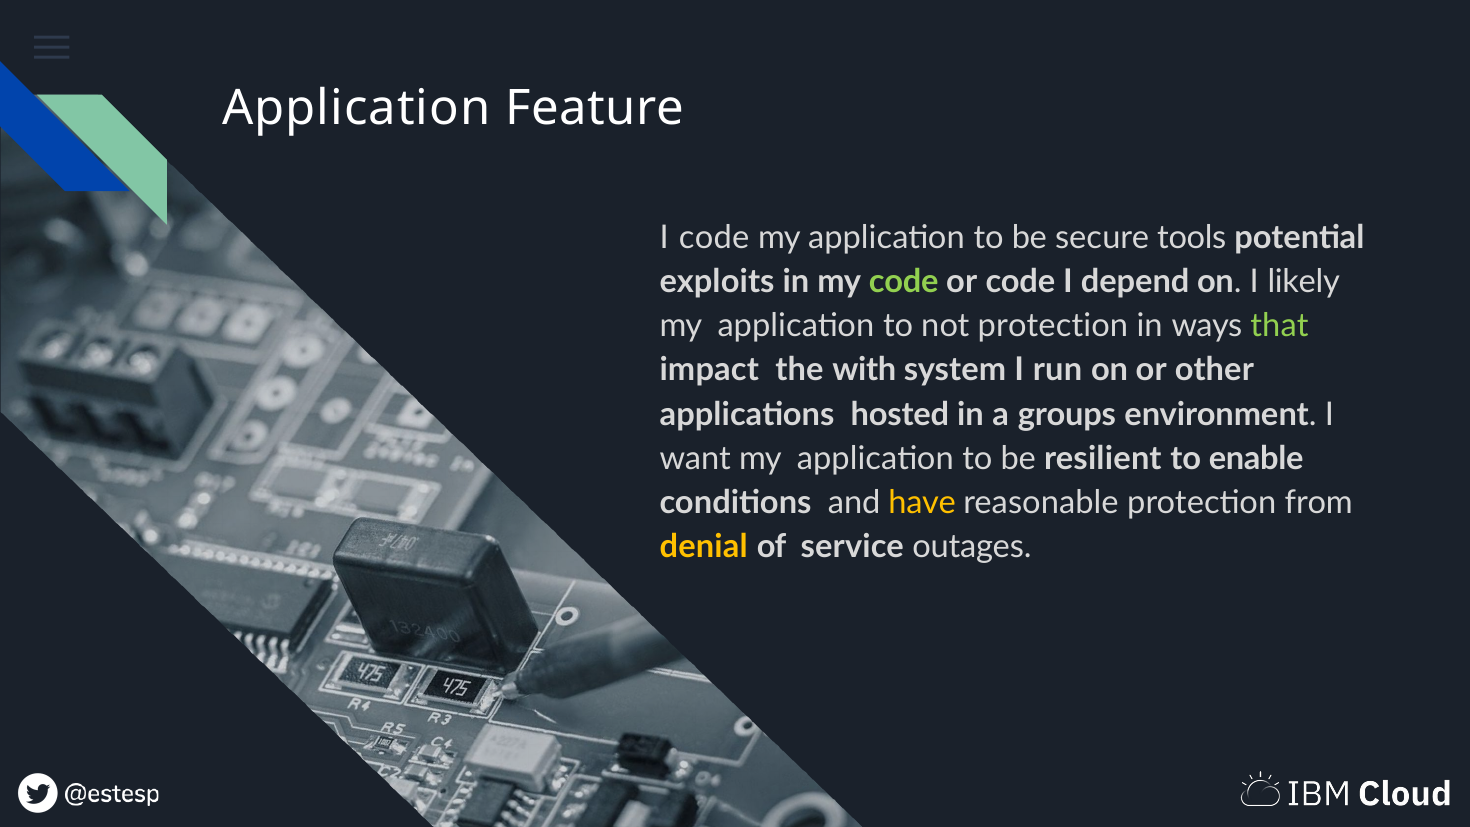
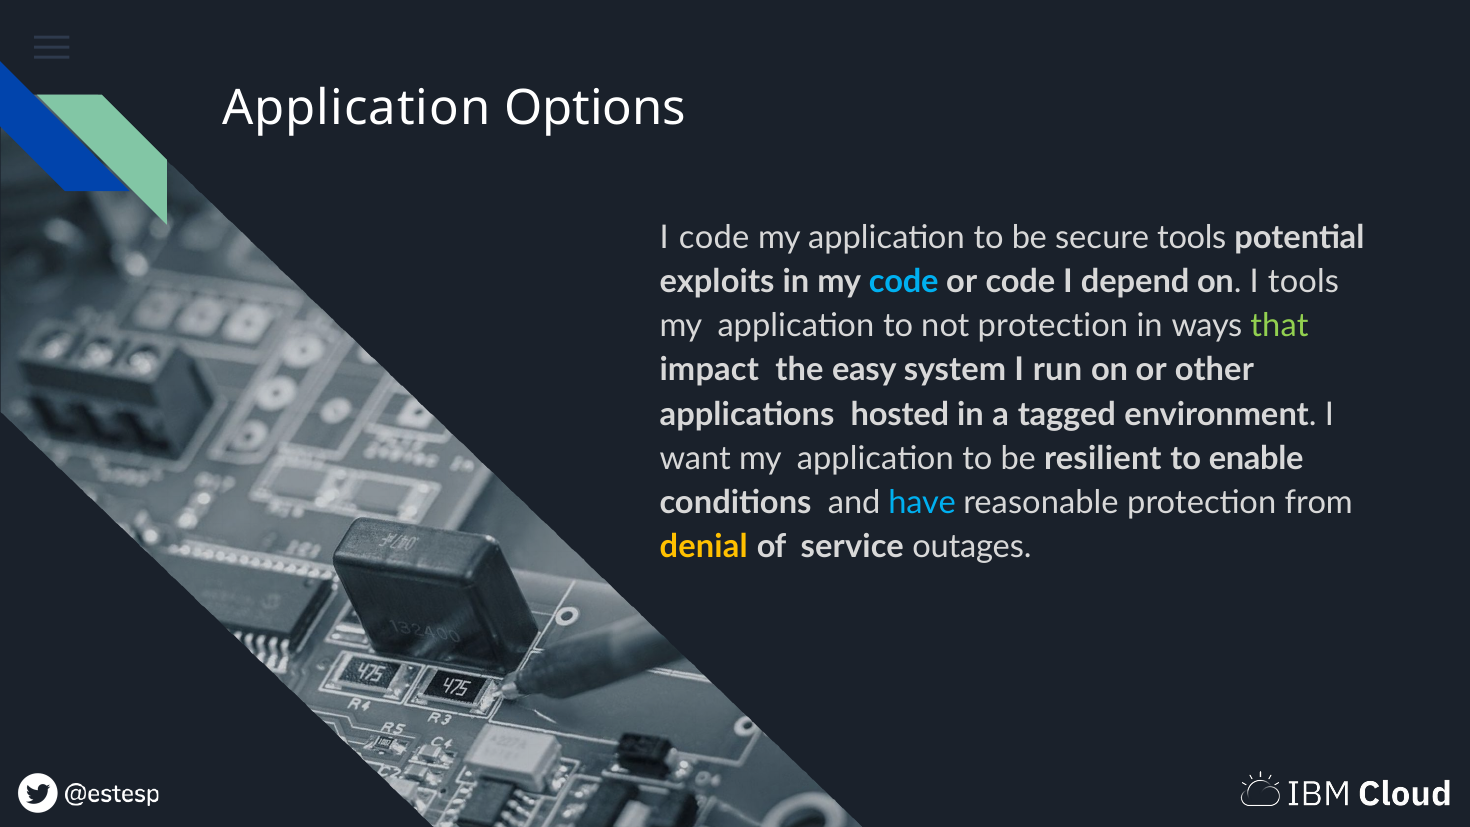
Feature: Feature -> Options
code at (904, 281) colour: light green -> light blue
I likely: likely -> tools
with: with -> easy
groups: groups -> tagged
have colour: yellow -> light blue
